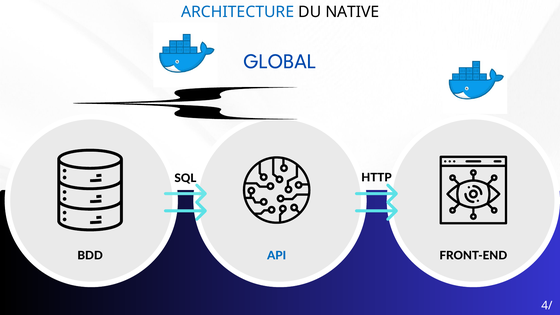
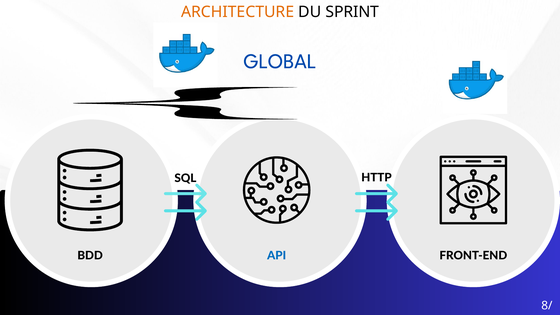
ARCHITECTURE colour: blue -> orange
NATIVE: NATIVE -> SPRINT
4/: 4/ -> 8/
